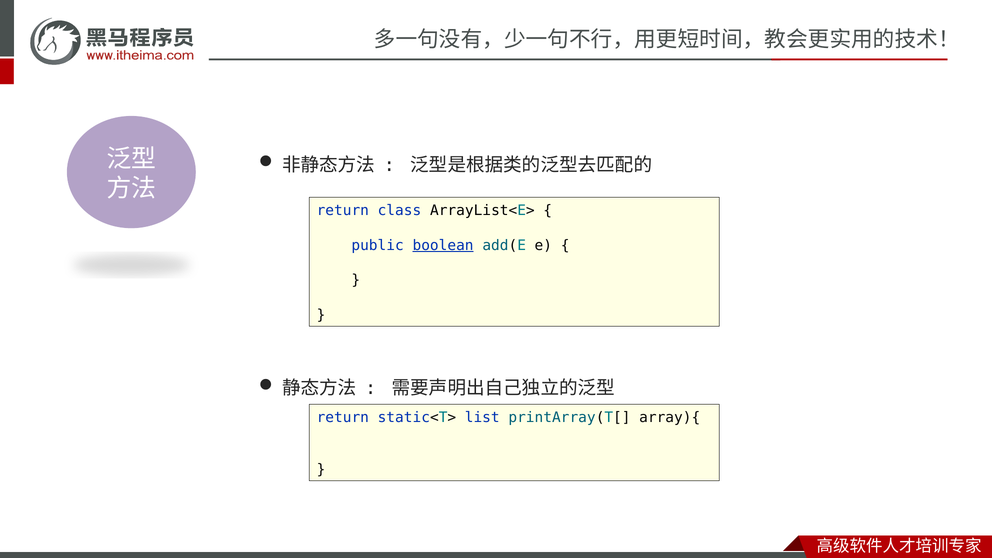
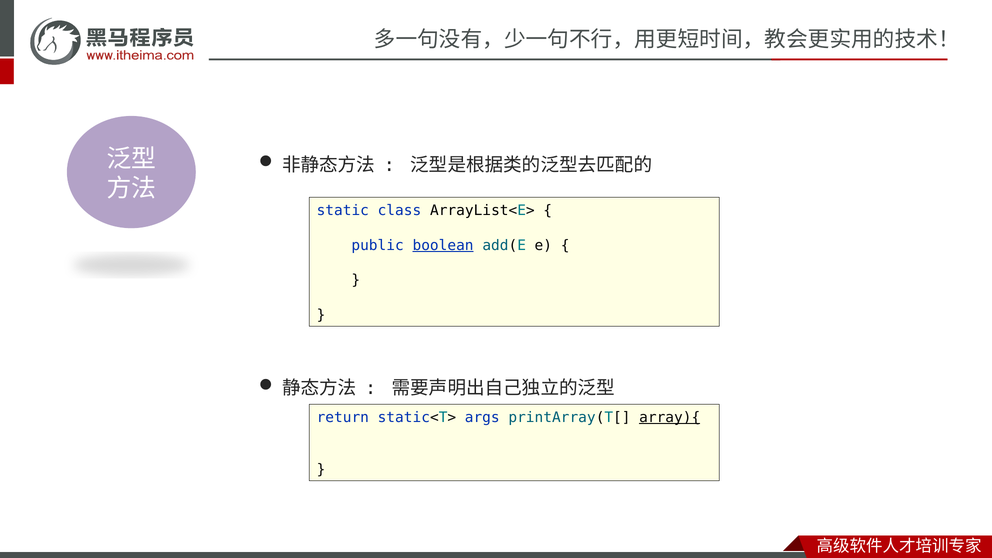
return at (343, 211): return -> static
list: list -> args
array){ underline: none -> present
